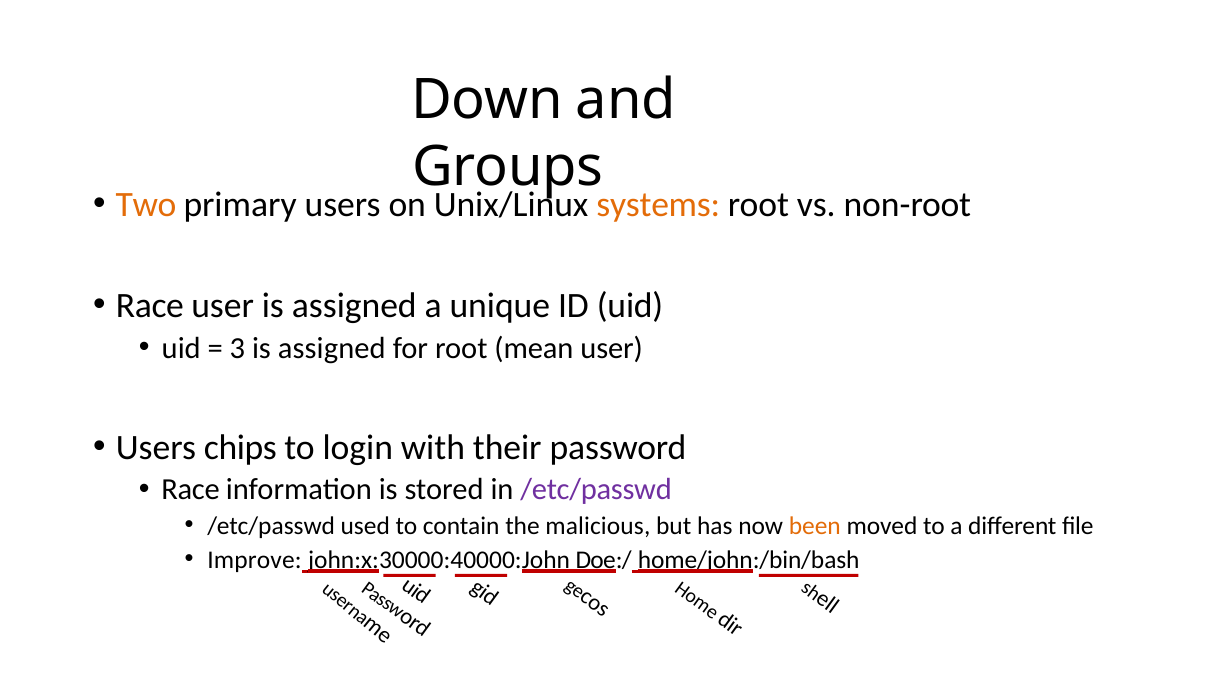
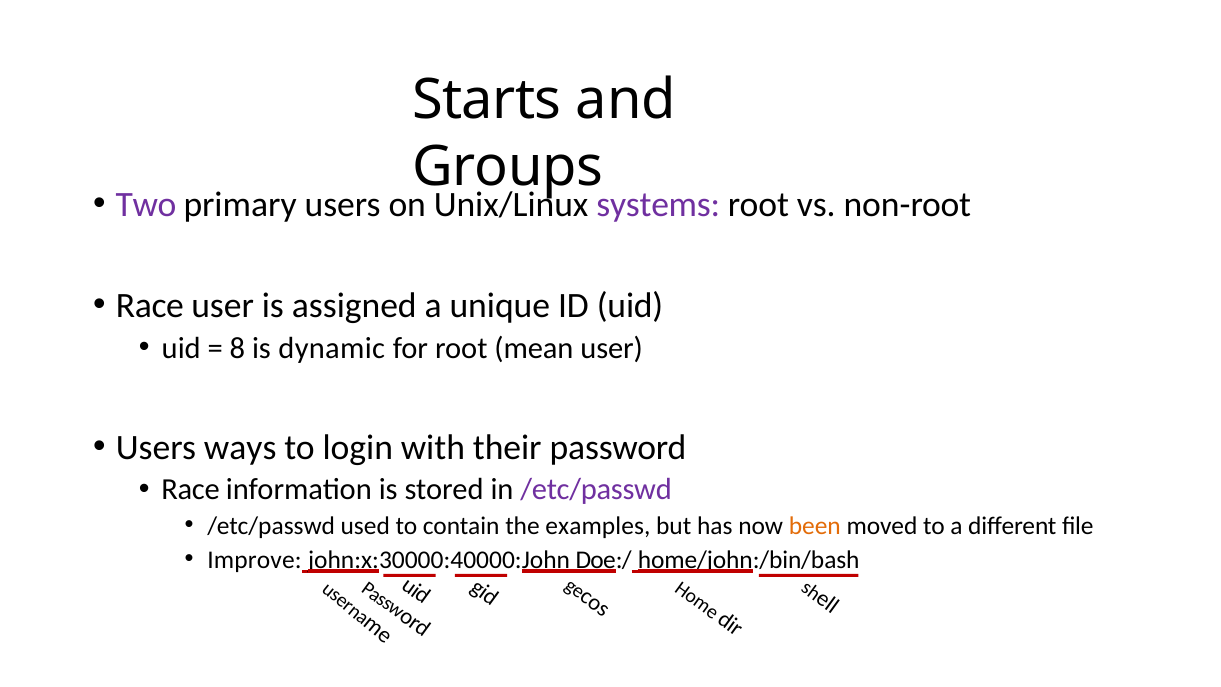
Down: Down -> Starts
Two colour: orange -> purple
systems colour: orange -> purple
3: 3 -> 8
assigned at (332, 348): assigned -> dynamic
chips: chips -> ways
malicious: malicious -> examples
